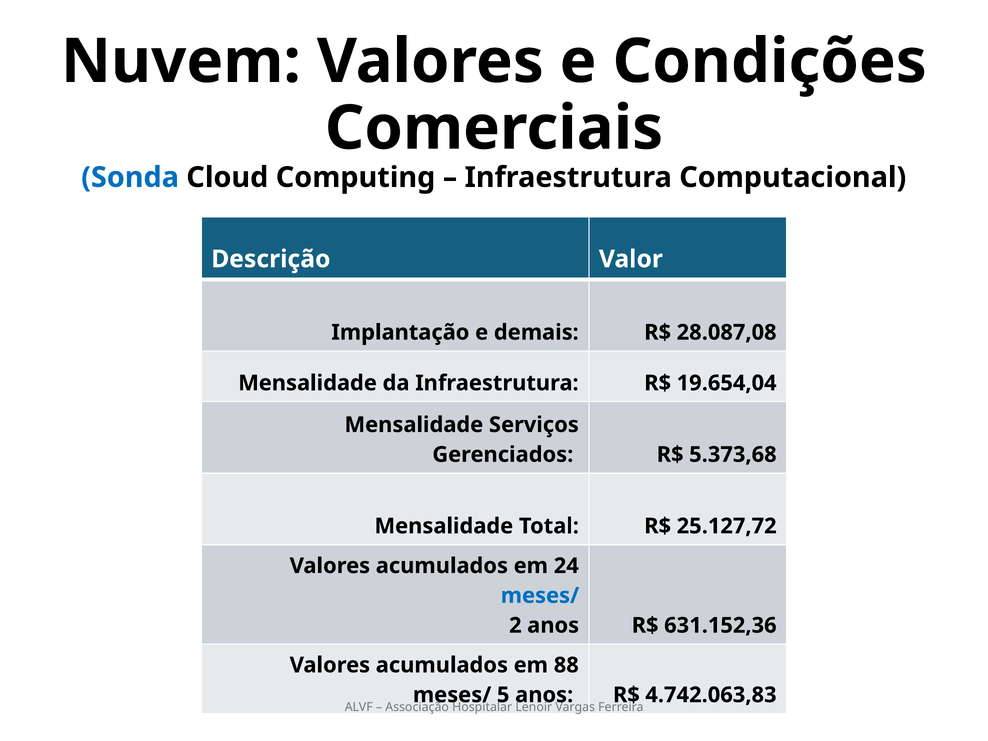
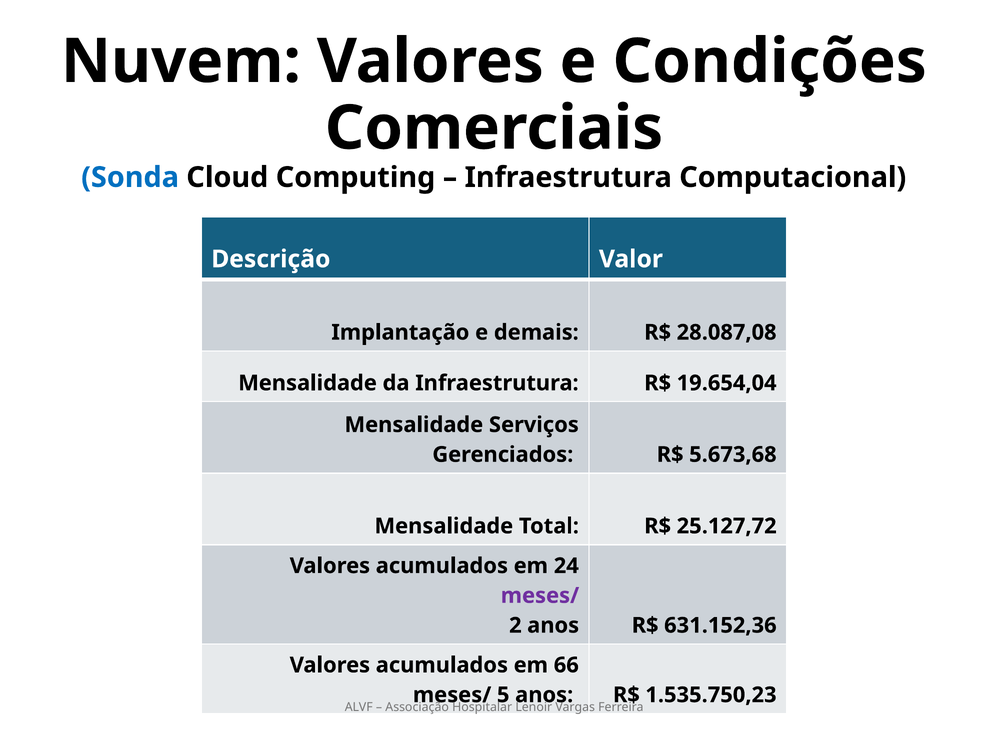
5.373,68: 5.373,68 -> 5.673,68
meses/ at (540, 596) colour: blue -> purple
88: 88 -> 66
4.742.063,83: 4.742.063,83 -> 1.535.750,23
